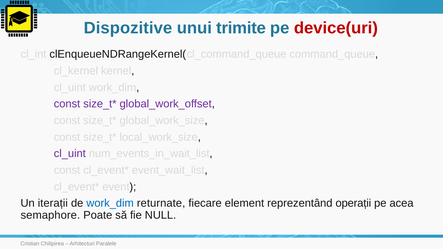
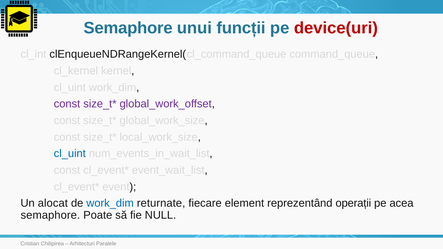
Dispozitive at (128, 28): Dispozitive -> Semaphore
trimite: trimite -> funcții
cl_uint at (70, 154) colour: purple -> blue
iterații: iterații -> alocat
